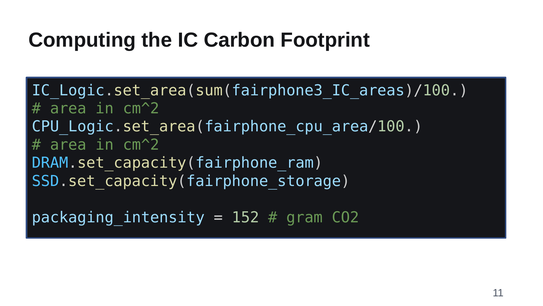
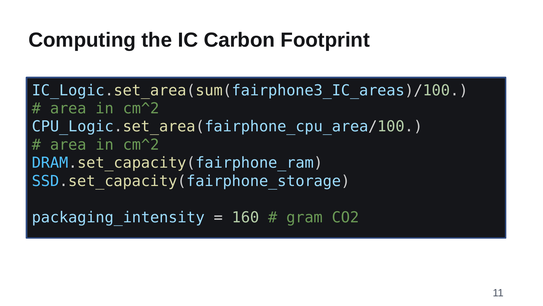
152: 152 -> 160
